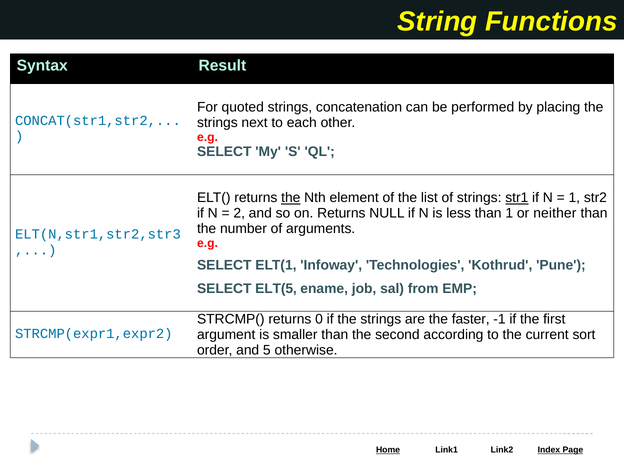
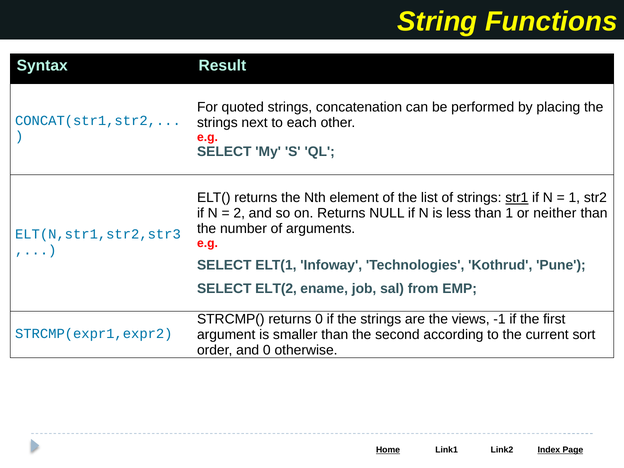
the at (291, 198) underline: present -> none
ELT(5: ELT(5 -> ELT(2
faster: faster -> views
and 5: 5 -> 0
